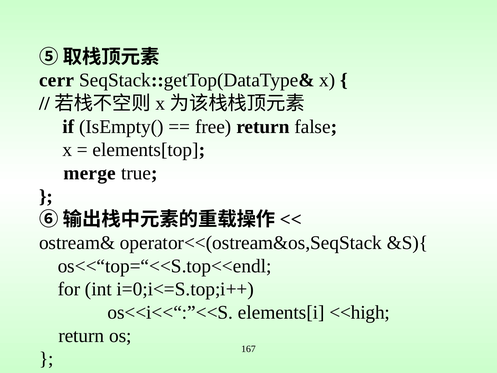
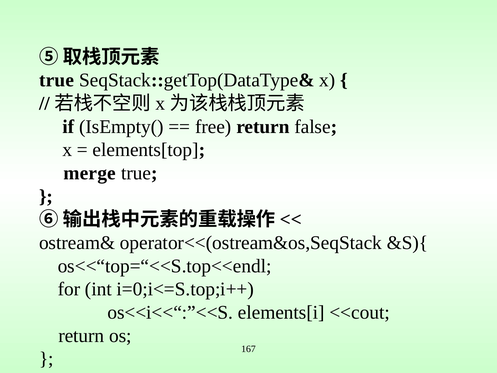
cerr at (57, 80): cerr -> true
<<high: <<high -> <<cout
